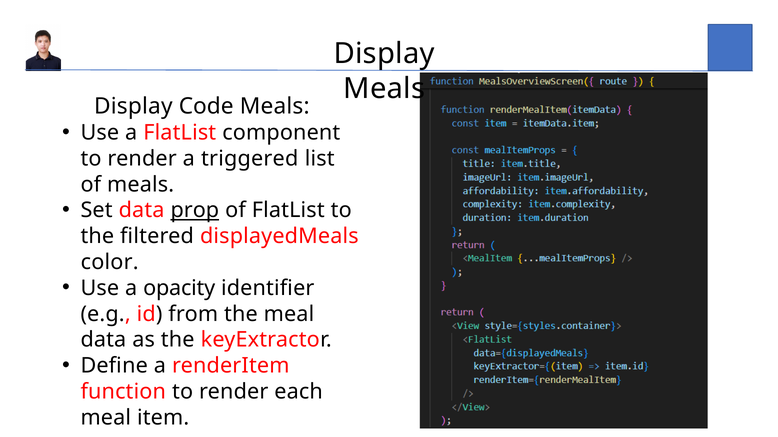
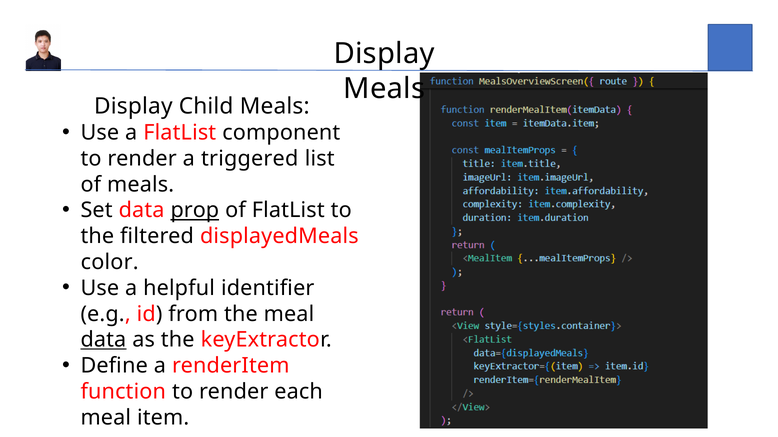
Code: Code -> Child
opacity: opacity -> helpful
data at (103, 340) underline: none -> present
